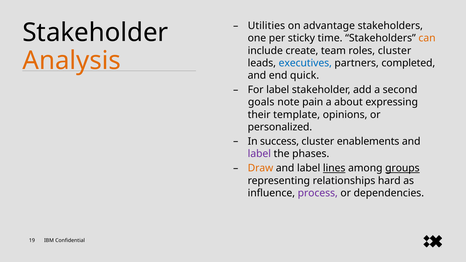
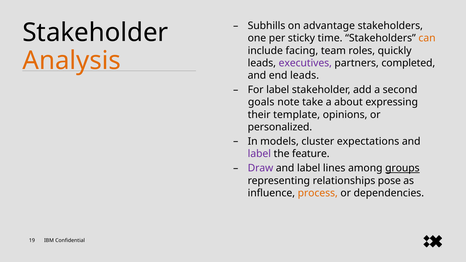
Utilities: Utilities -> Subhills
create: create -> facing
roles cluster: cluster -> quickly
executives colour: blue -> purple
end quick: quick -> leads
pain: pain -> take
success: success -> models
enablements: enablements -> expectations
phases: phases -> feature
Draw colour: orange -> purple
lines underline: present -> none
hard: hard -> pose
process colour: purple -> orange
